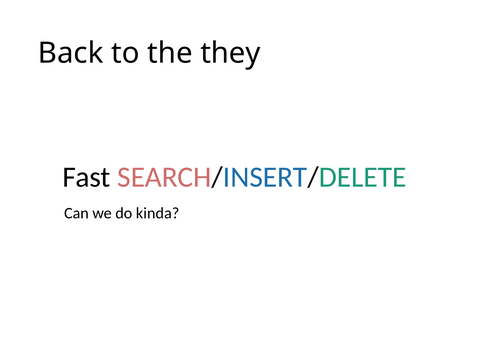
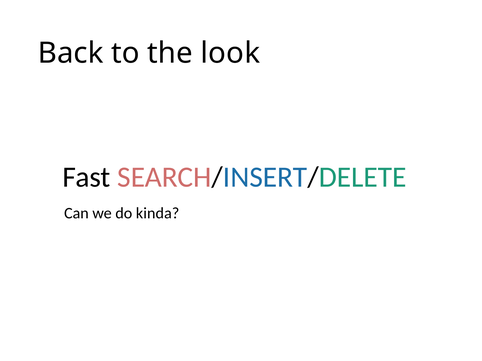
they: they -> look
